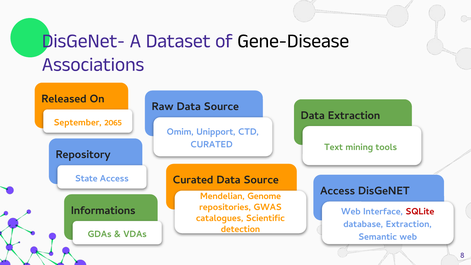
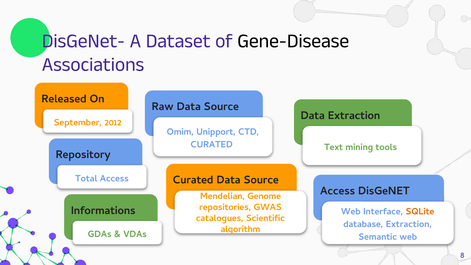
2065: 2065 -> 2012
State: State -> Total
SQLite colour: red -> orange
detection: detection -> algorithm
